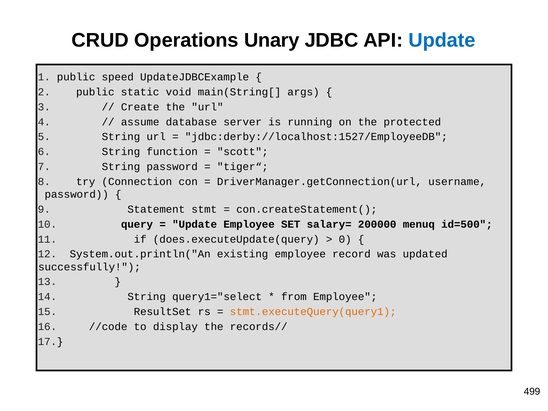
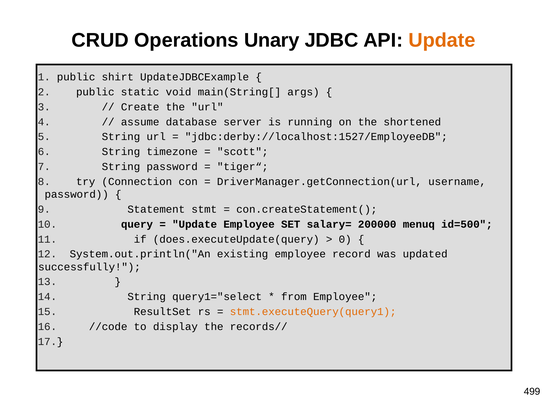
Update at (442, 40) colour: blue -> orange
speed: speed -> shirt
protected: protected -> shortened
function: function -> timezone
